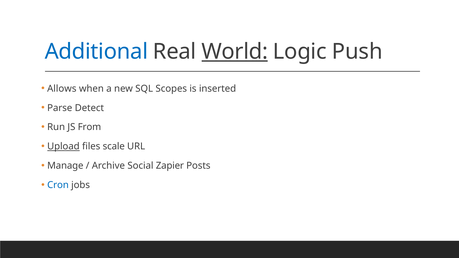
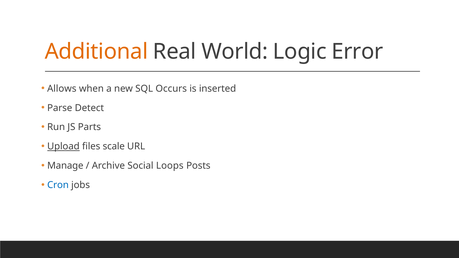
Additional colour: blue -> orange
World underline: present -> none
Push: Push -> Error
Scopes: Scopes -> Occurs
From: From -> Parts
Zapier: Zapier -> Loops
